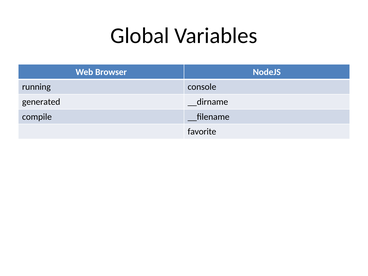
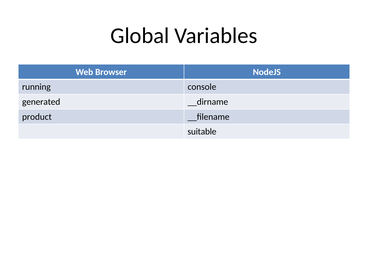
compile: compile -> product
favorite: favorite -> suitable
